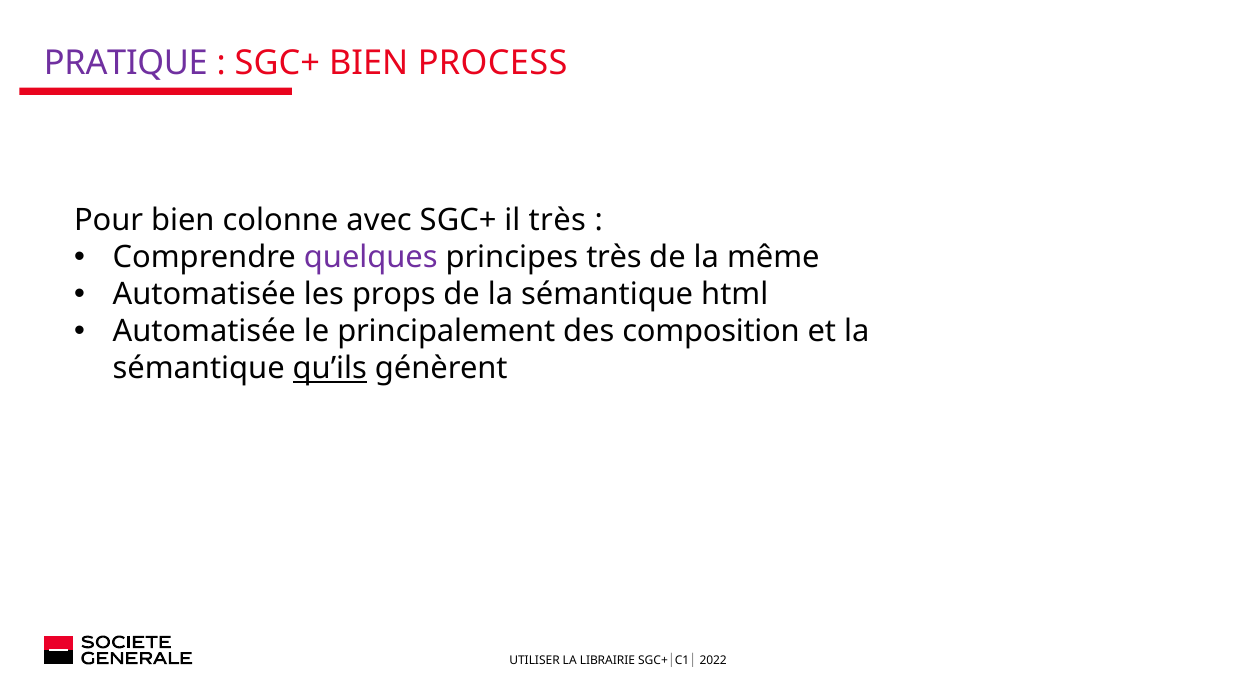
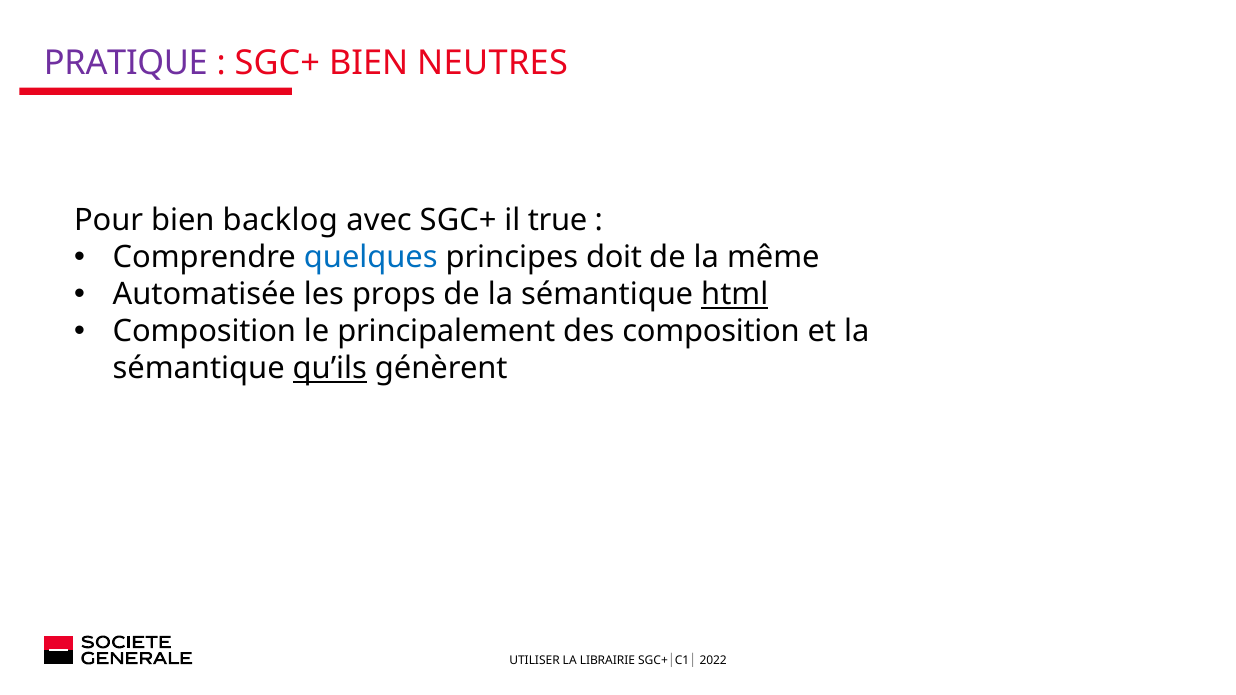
PROCESS: PROCESS -> NEUTRES
colonne: colonne -> backlog
il très: très -> true
quelques colour: purple -> blue
principes très: très -> doit
html underline: none -> present
Automatisée at (204, 332): Automatisée -> Composition
